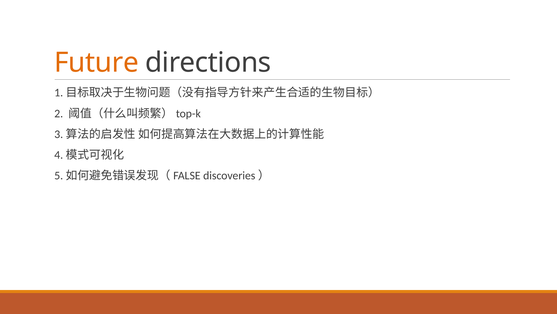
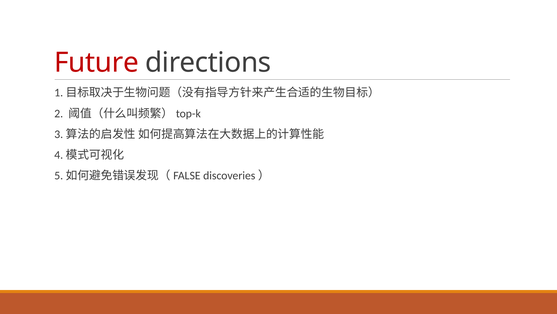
Future colour: orange -> red
